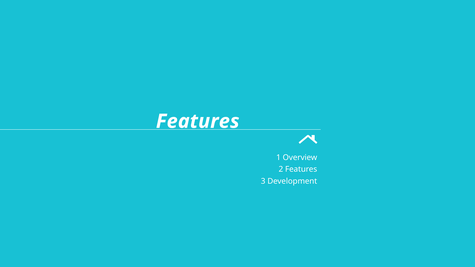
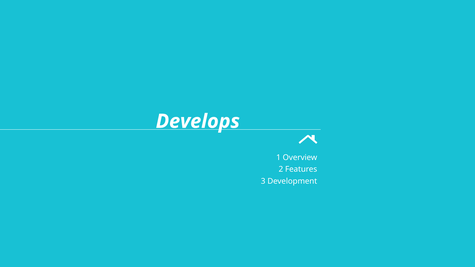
Features at (198, 121): Features -> Develops
